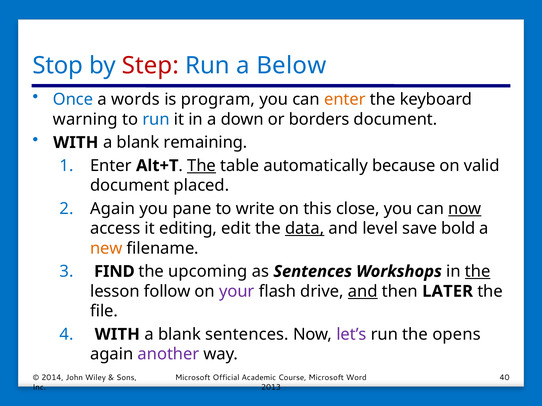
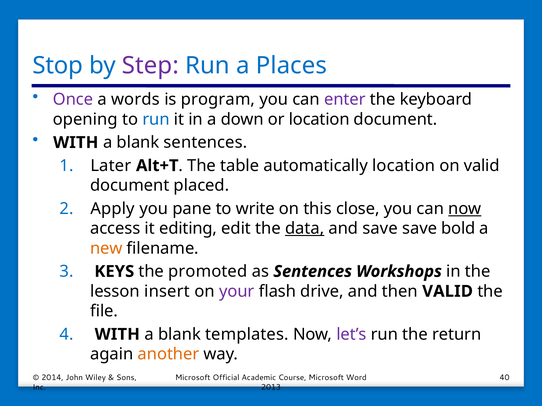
Step colour: red -> purple
Below: Below -> Places
Once colour: blue -> purple
enter at (345, 100) colour: orange -> purple
warning: warning -> opening
or borders: borders -> location
blank remaining: remaining -> sentences
Enter at (111, 166): Enter -> Later
The at (202, 166) underline: present -> none
automatically because: because -> location
Again at (113, 209): Again -> Apply
and level: level -> save
FIND: FIND -> KEYS
upcoming: upcoming -> promoted
the at (478, 272) underline: present -> none
follow: follow -> insert
and at (363, 292) underline: present -> none
then LATER: LATER -> VALID
blank sentences: sentences -> templates
opens: opens -> return
another colour: purple -> orange
